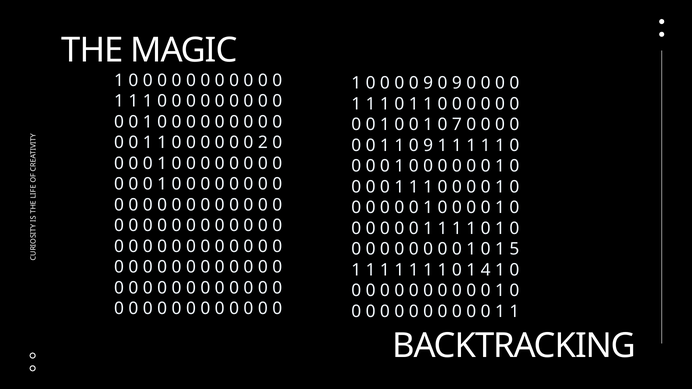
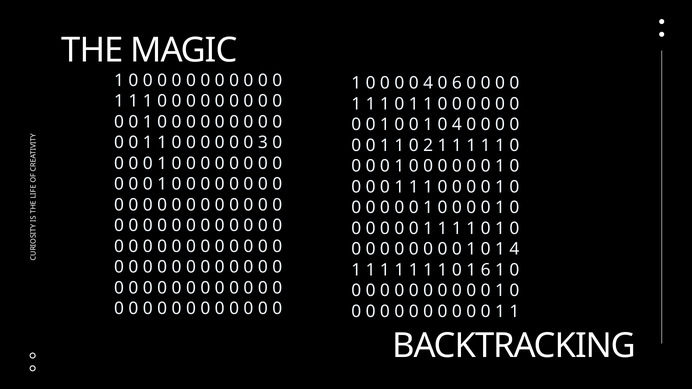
0 0 9: 9 -> 4
9 at (457, 83): 9 -> 6
1 0 7: 7 -> 4
2: 2 -> 3
1 0 9: 9 -> 2
1 5: 5 -> 4
1 4: 4 -> 6
